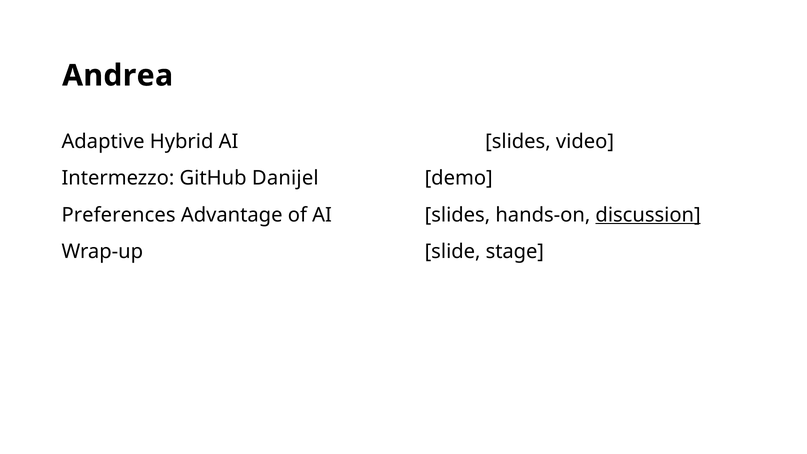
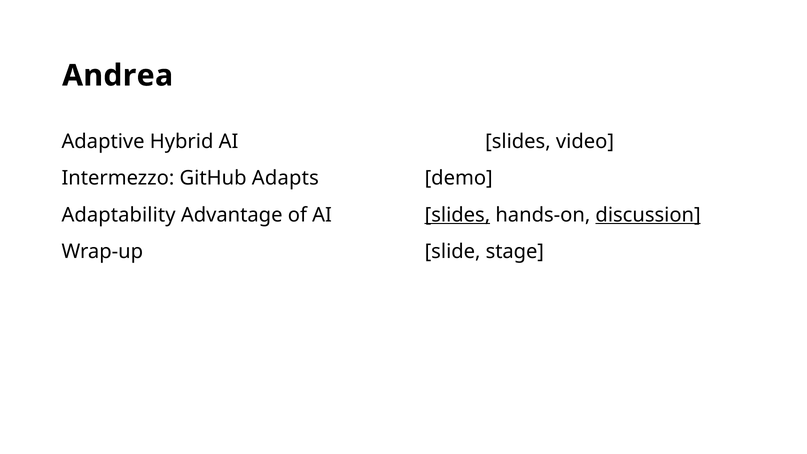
Danijel: Danijel -> Adapts
Preferences: Preferences -> Adaptability
slides at (457, 215) underline: none -> present
